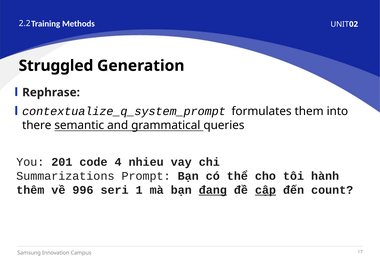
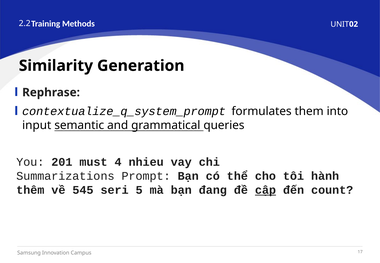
Struggled: Struggled -> Similarity
there: there -> input
code: code -> must
996: 996 -> 545
1: 1 -> 5
đang underline: present -> none
